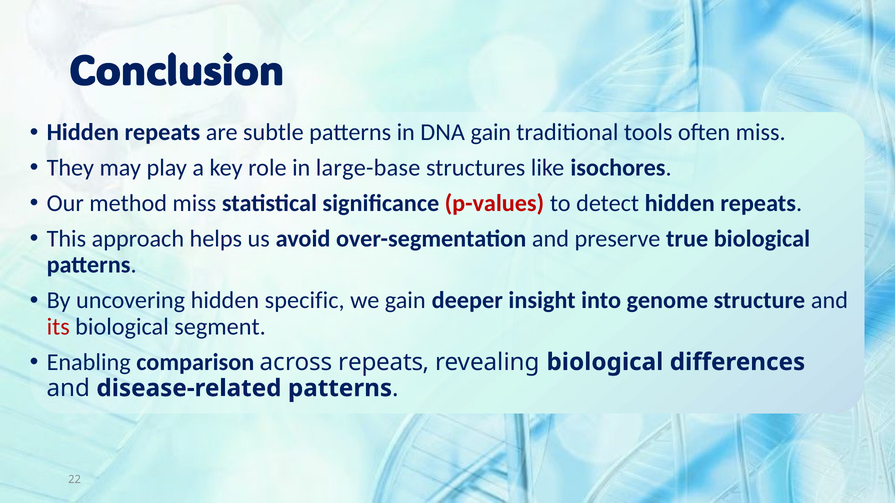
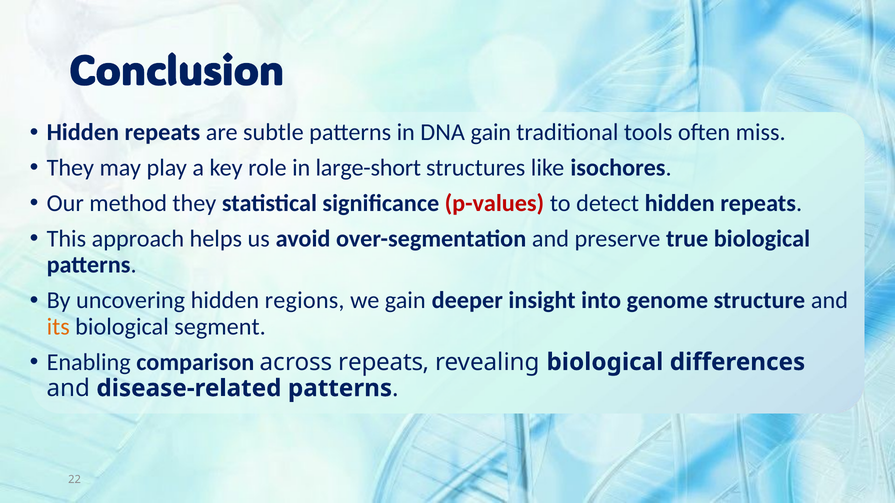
large-base: large-base -> large-short
method miss: miss -> they
specific: specific -> regions
its colour: red -> orange
